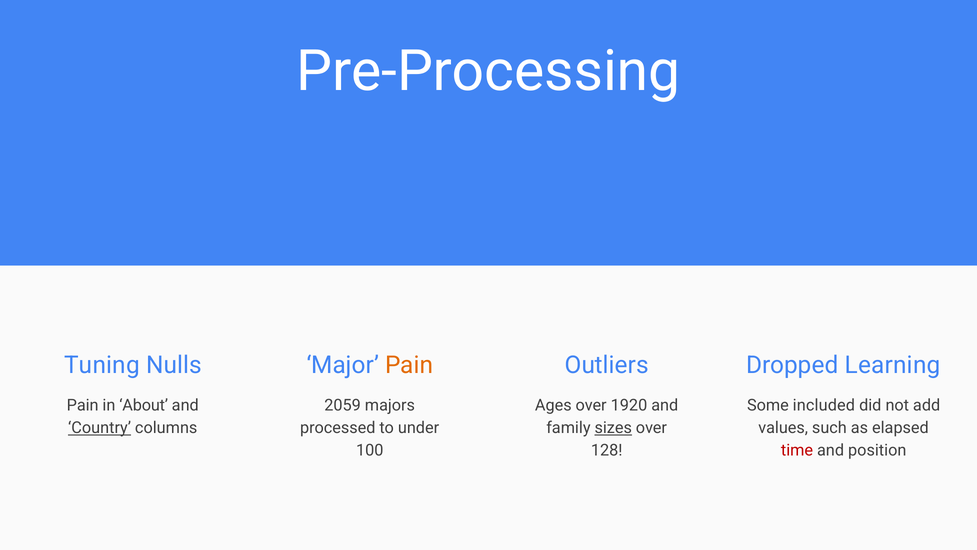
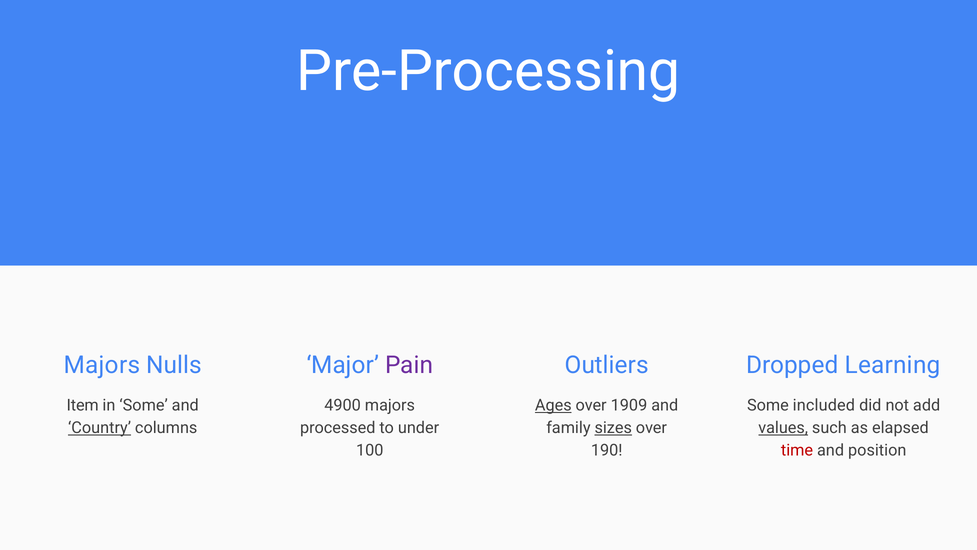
Tuning at (102, 365): Tuning -> Majors
Pain at (409, 365) colour: orange -> purple
Pain at (83, 405): Pain -> Item
in About: About -> Some
2059: 2059 -> 4900
Ages underline: none -> present
1920: 1920 -> 1909
values underline: none -> present
128: 128 -> 190
